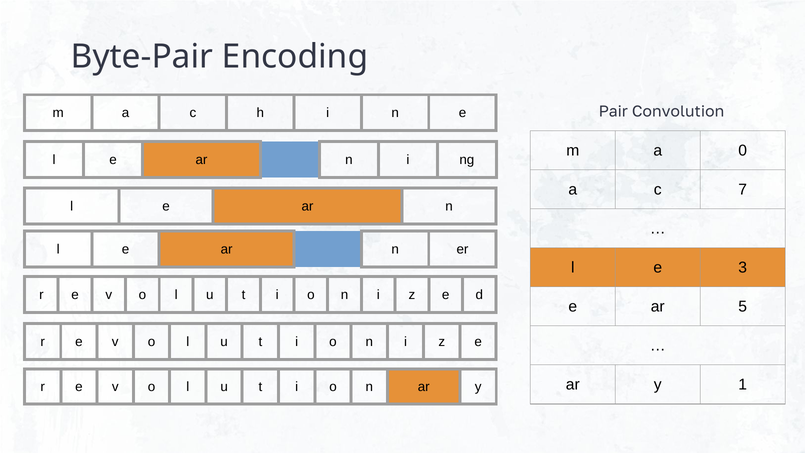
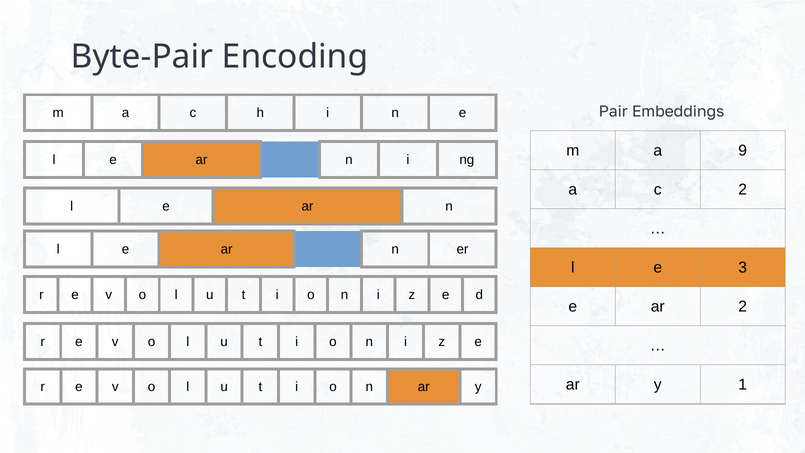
Convolution: Convolution -> Embeddings
0: 0 -> 9
c 7: 7 -> 2
ar 5: 5 -> 2
